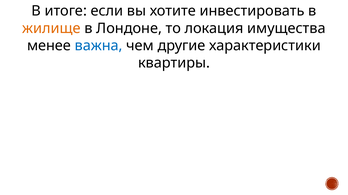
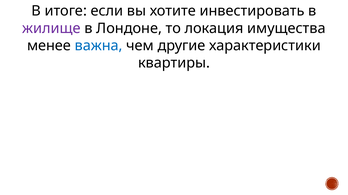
жилище colour: orange -> purple
